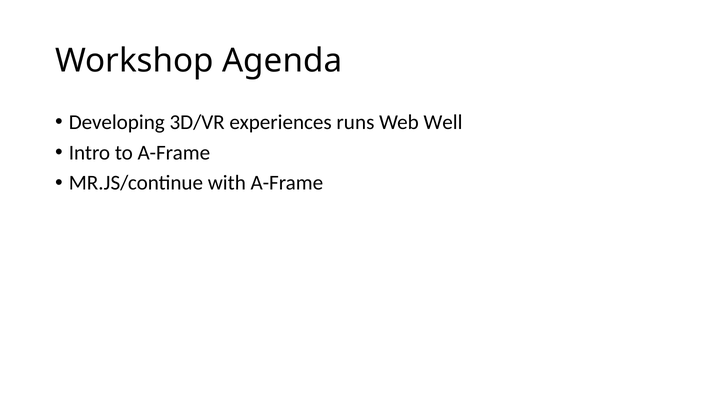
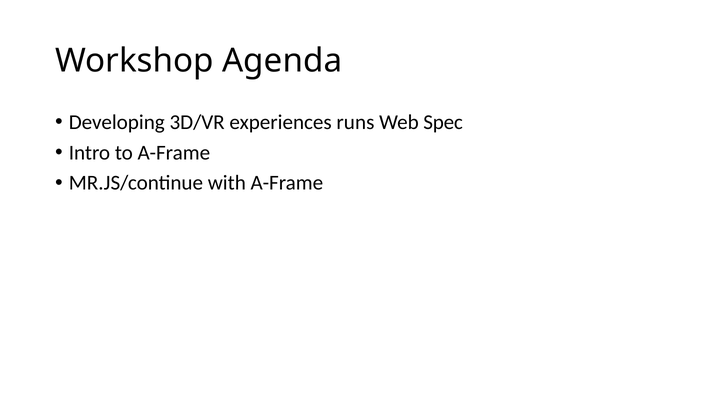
Well: Well -> Spec
